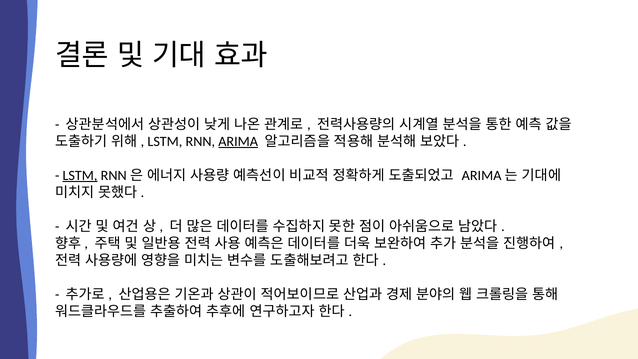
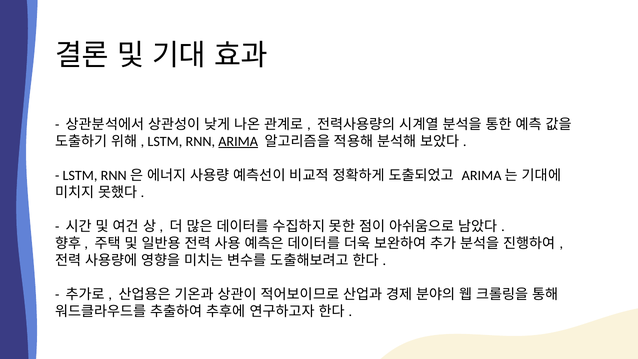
LSTM at (80, 175) underline: present -> none
